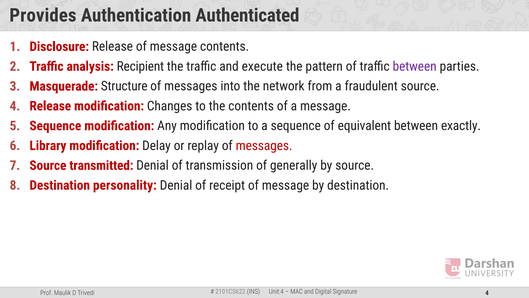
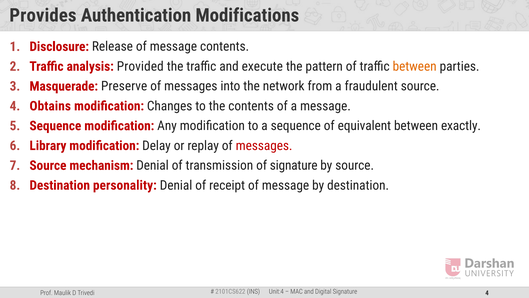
Authenticated: Authenticated -> Modifications
Recipient: Recipient -> Provided
between at (415, 66) colour: purple -> orange
Structure: Structure -> Preserve
Release at (50, 106): Release -> Obtains
transmitted: transmitted -> mechanism
of generally: generally -> signature
